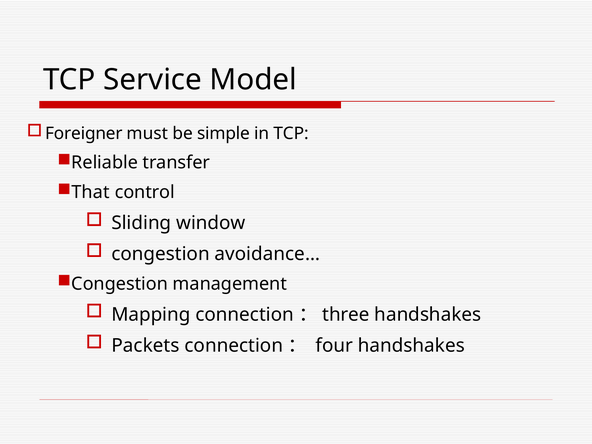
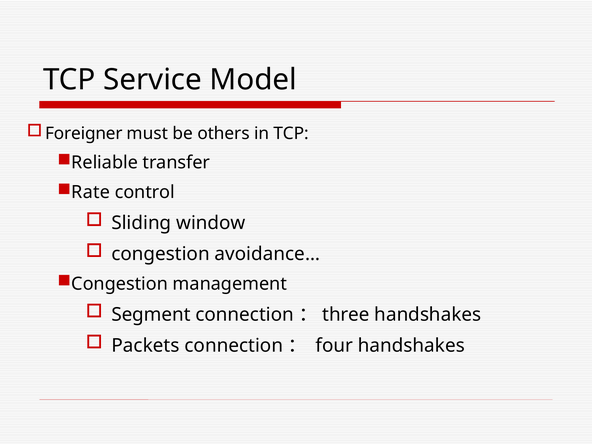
simple: simple -> others
That: That -> Rate
Mapping: Mapping -> Segment
